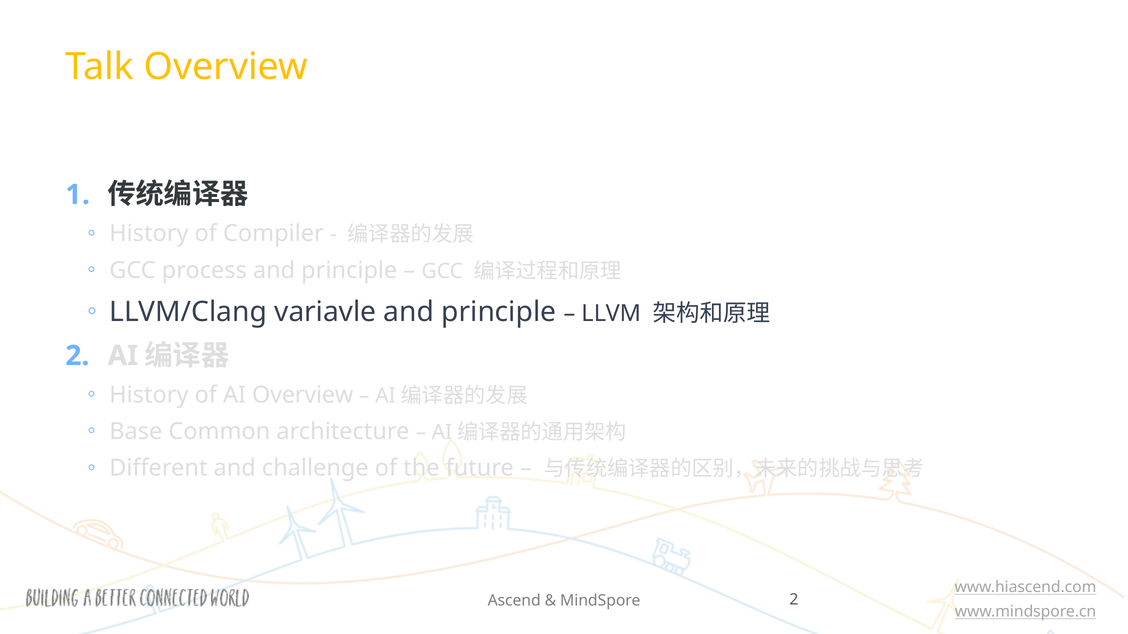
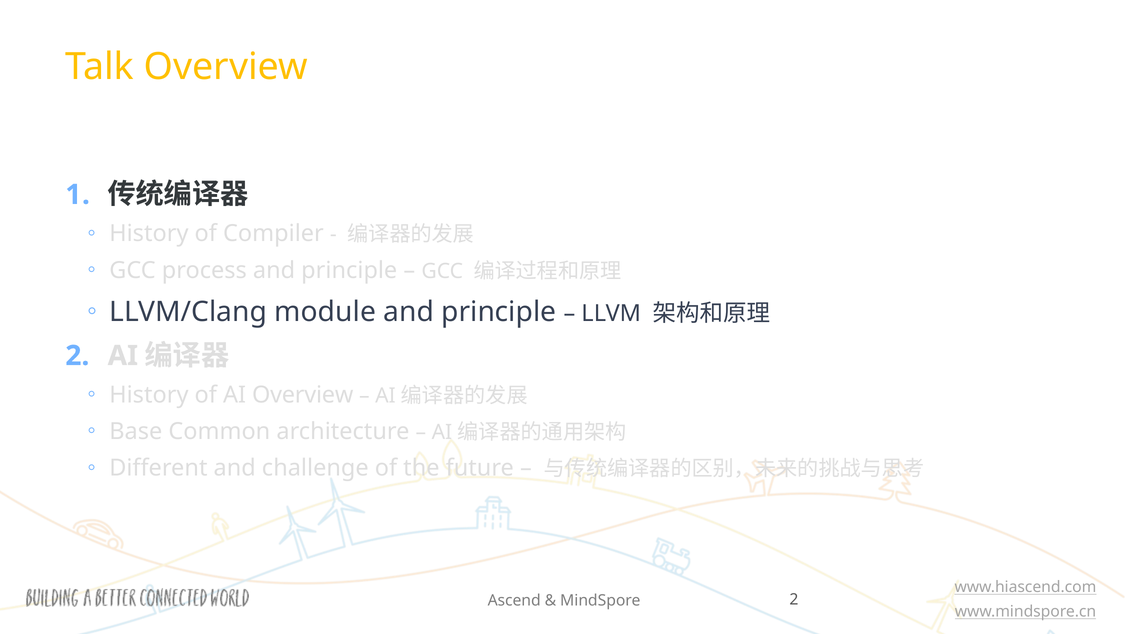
variavle: variavle -> module
